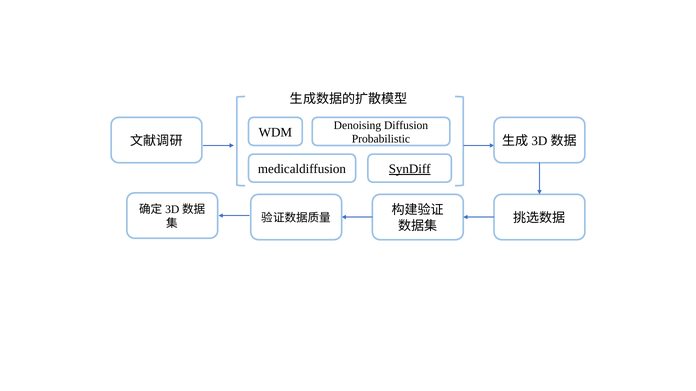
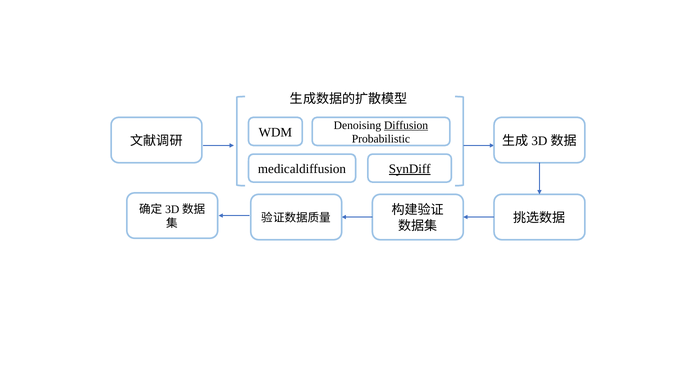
Diffusion underline: none -> present
